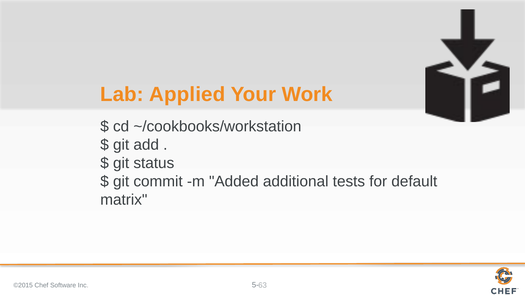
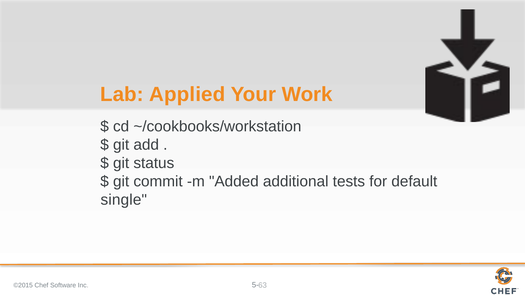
matrix: matrix -> single
